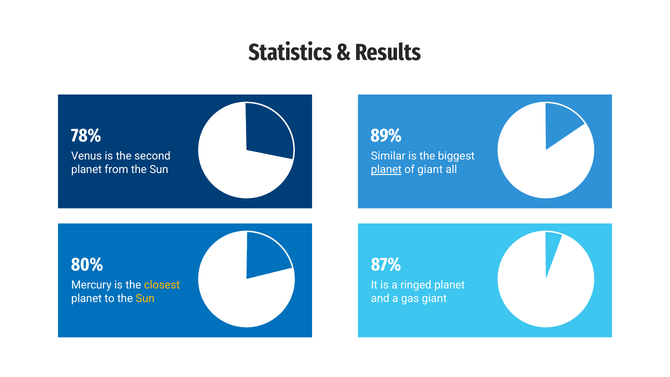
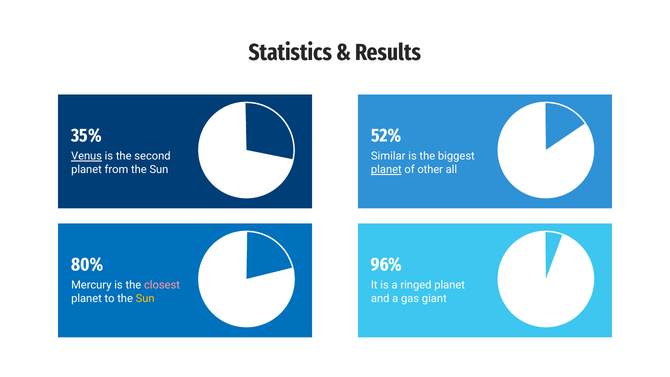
78%: 78% -> 35%
89%: 89% -> 52%
Venus underline: none -> present
of giant: giant -> other
87%: 87% -> 96%
closest colour: yellow -> pink
